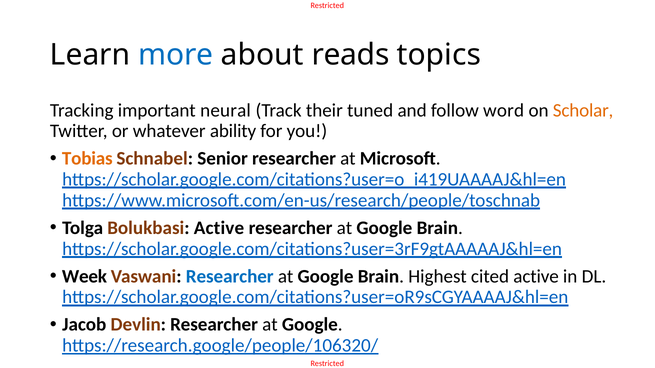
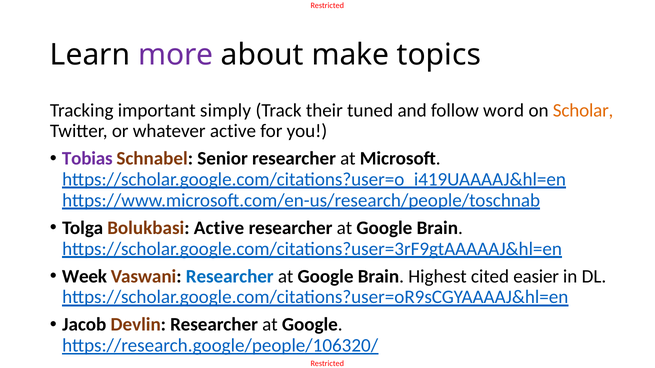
more colour: blue -> purple
reads: reads -> make
neural: neural -> simply
whatever ability: ability -> active
Tobias colour: orange -> purple
cited active: active -> easier
